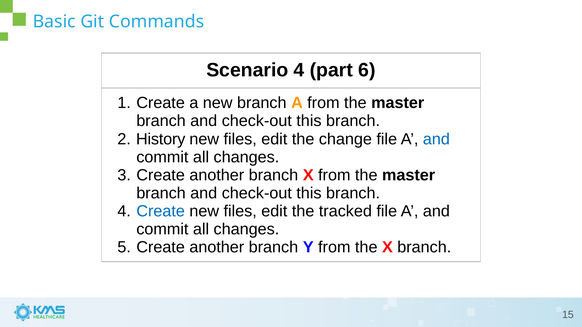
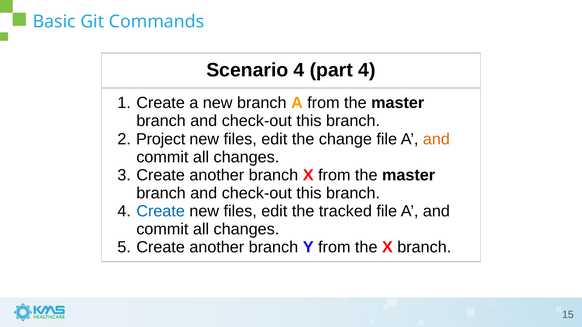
part 6: 6 -> 4
History: History -> Project
and at (436, 139) colour: blue -> orange
